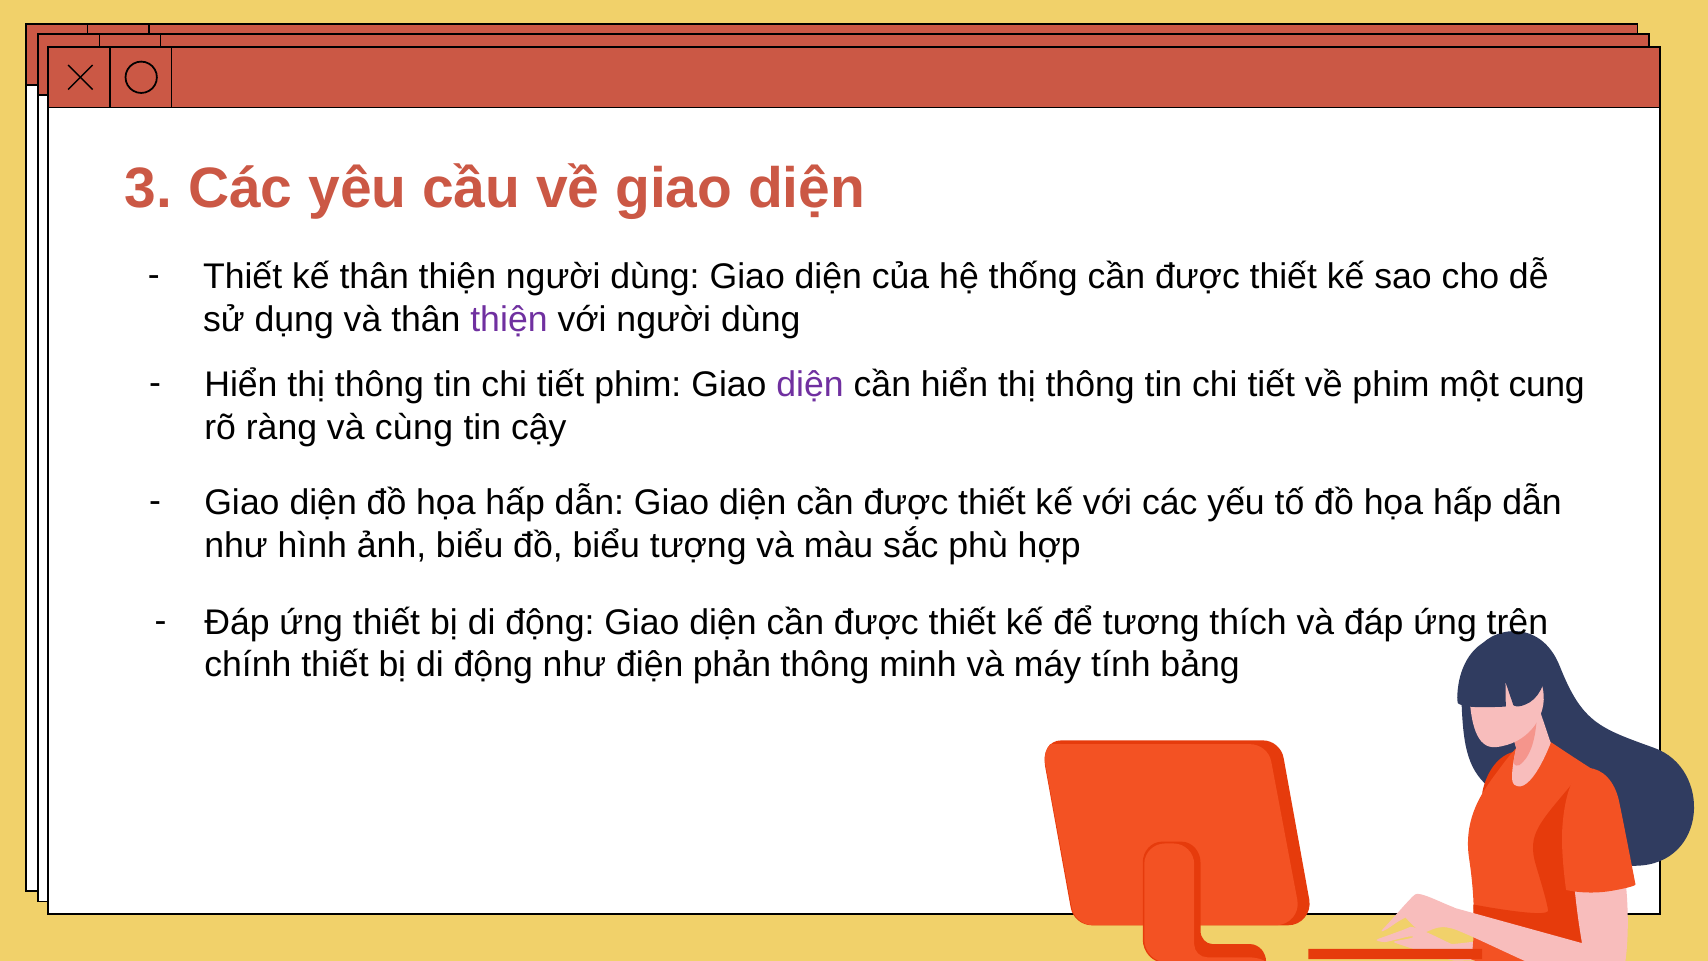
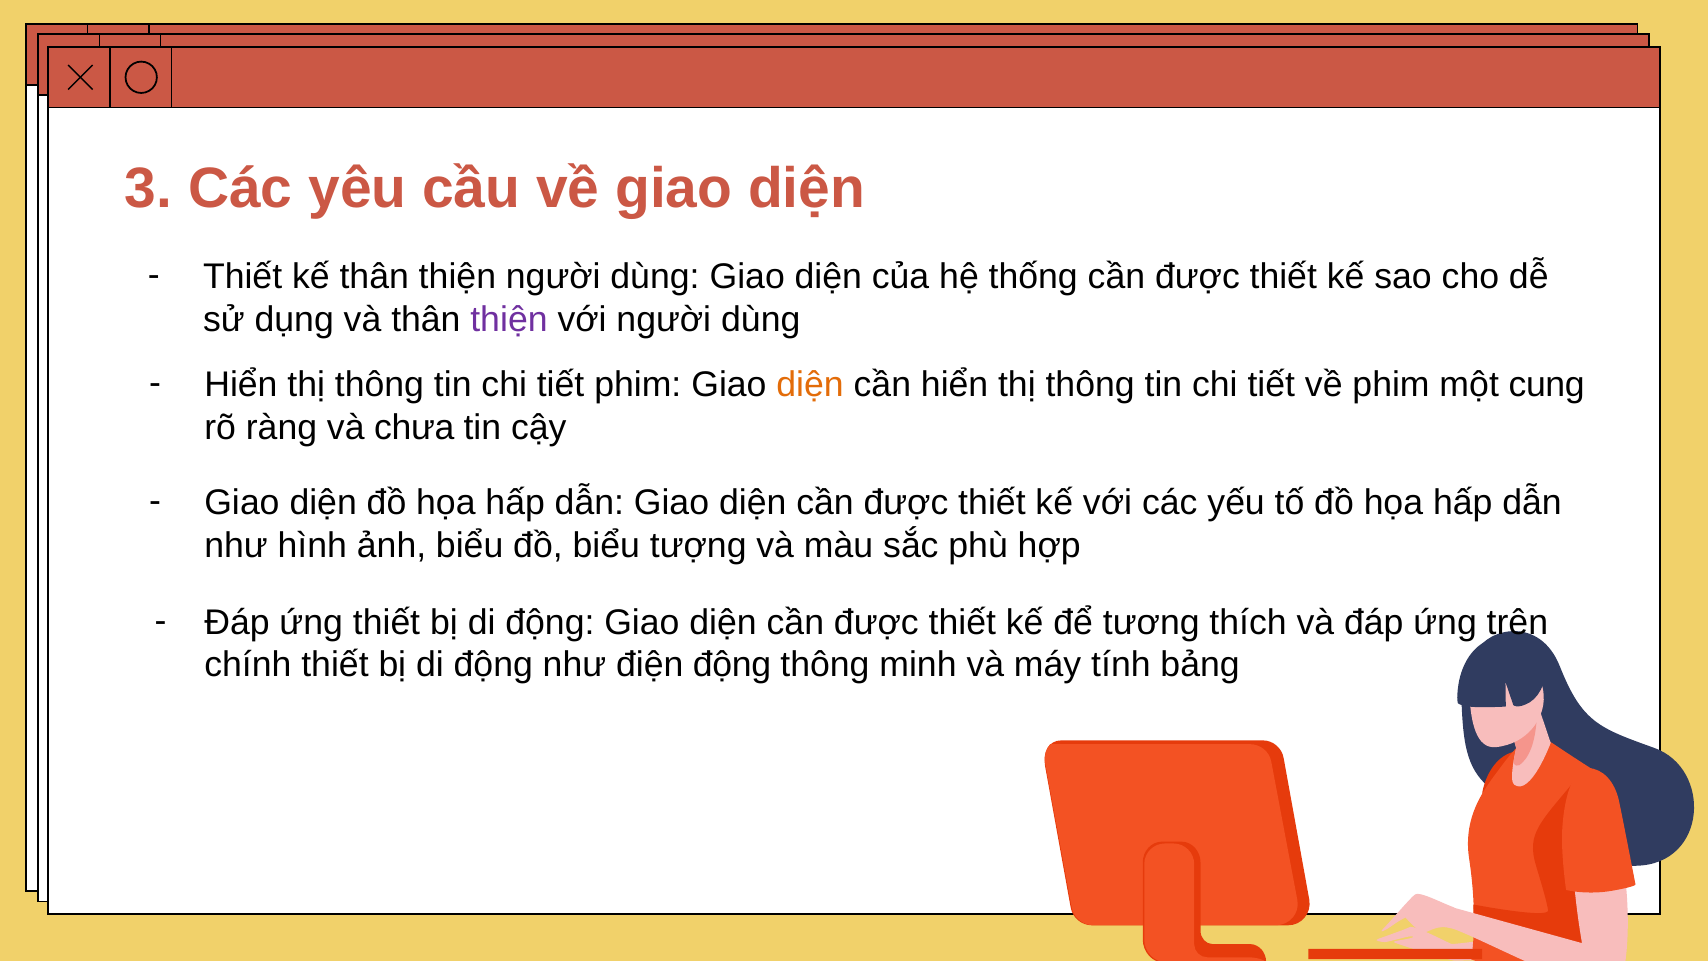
diện at (810, 385) colour: purple -> orange
cùng: cùng -> chưa
điện phản: phản -> động
